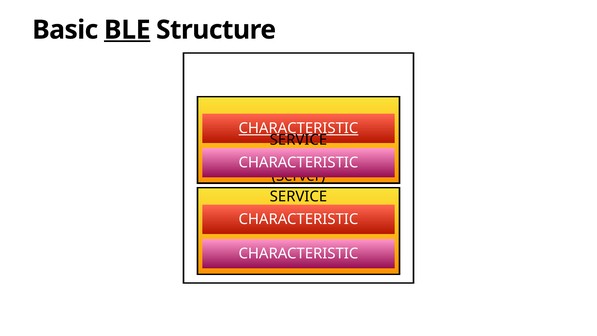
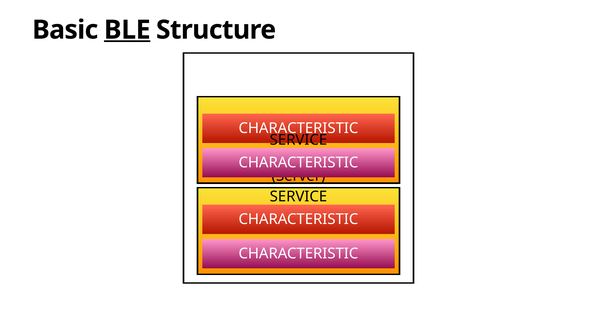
CHARACTERISTIC at (298, 128) underline: present -> none
